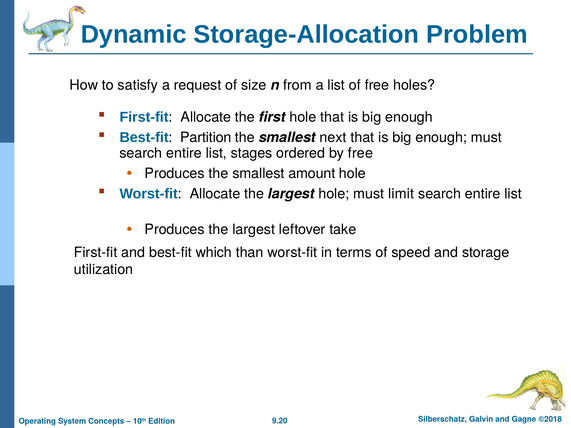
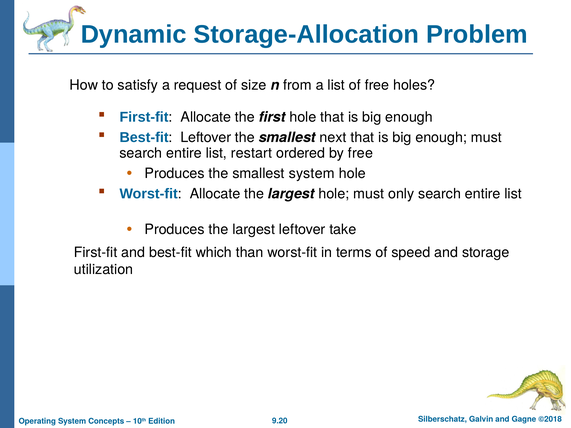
Best-fit Partition: Partition -> Leftover
stages: stages -> restart
smallest amount: amount -> system
limit: limit -> only
